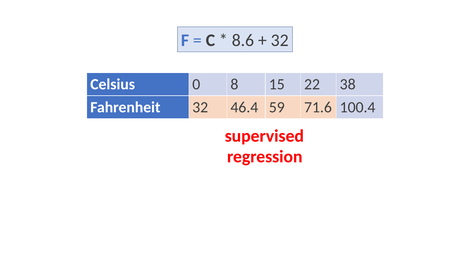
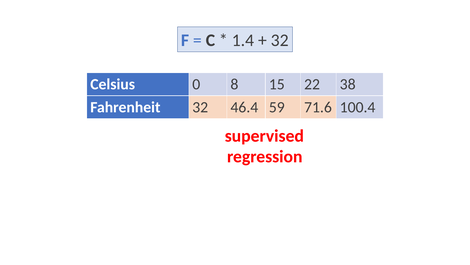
8.6: 8.6 -> 1.4
